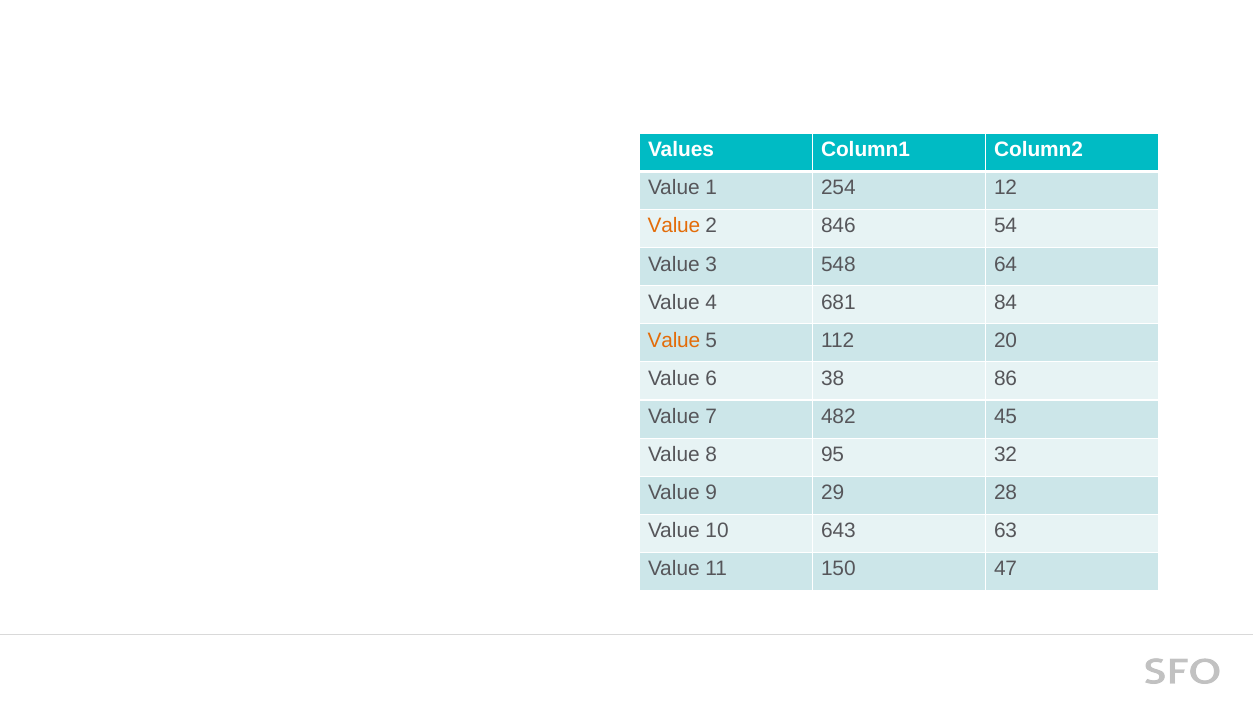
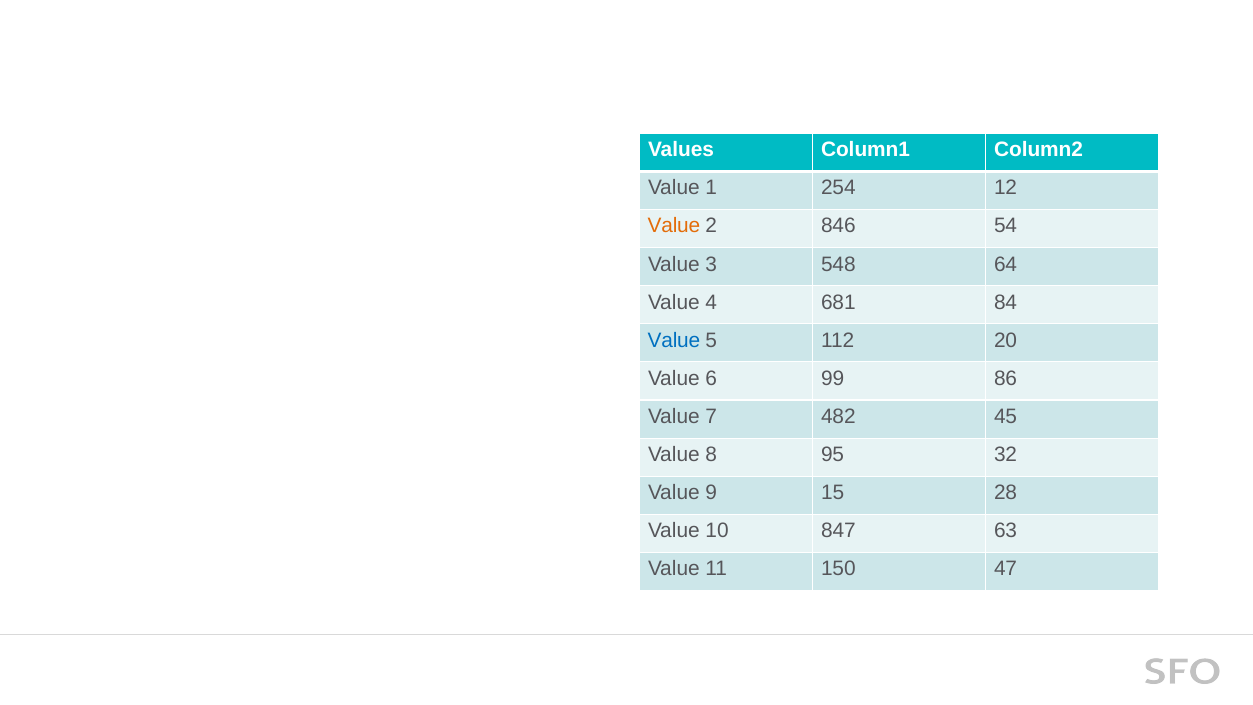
Value at (674, 340) colour: orange -> blue
38: 38 -> 99
29: 29 -> 15
643: 643 -> 847
